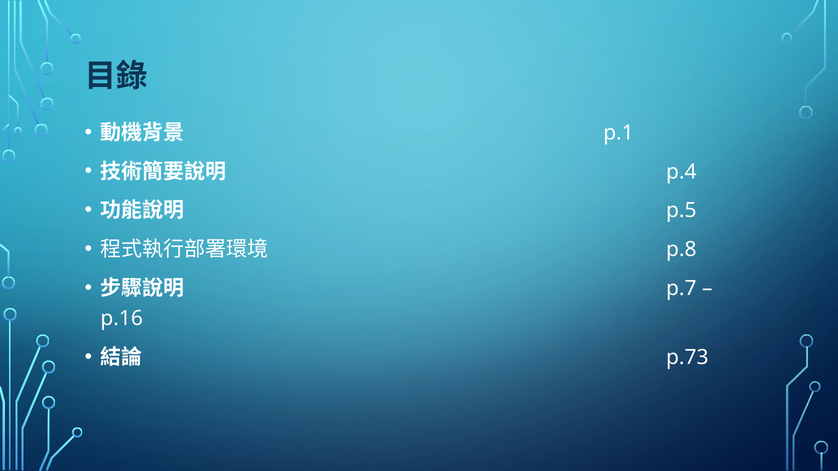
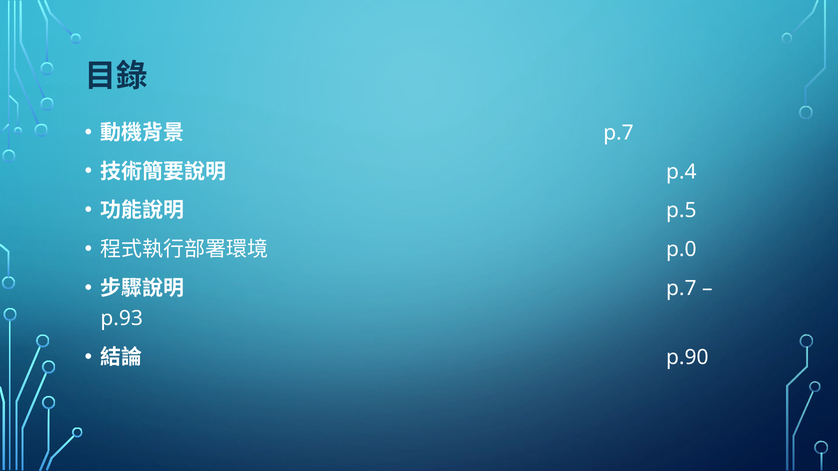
p.1 at (618, 133): p.1 -> p.7
p.8: p.8 -> p.0
p.16: p.16 -> p.93
p.73: p.73 -> p.90
